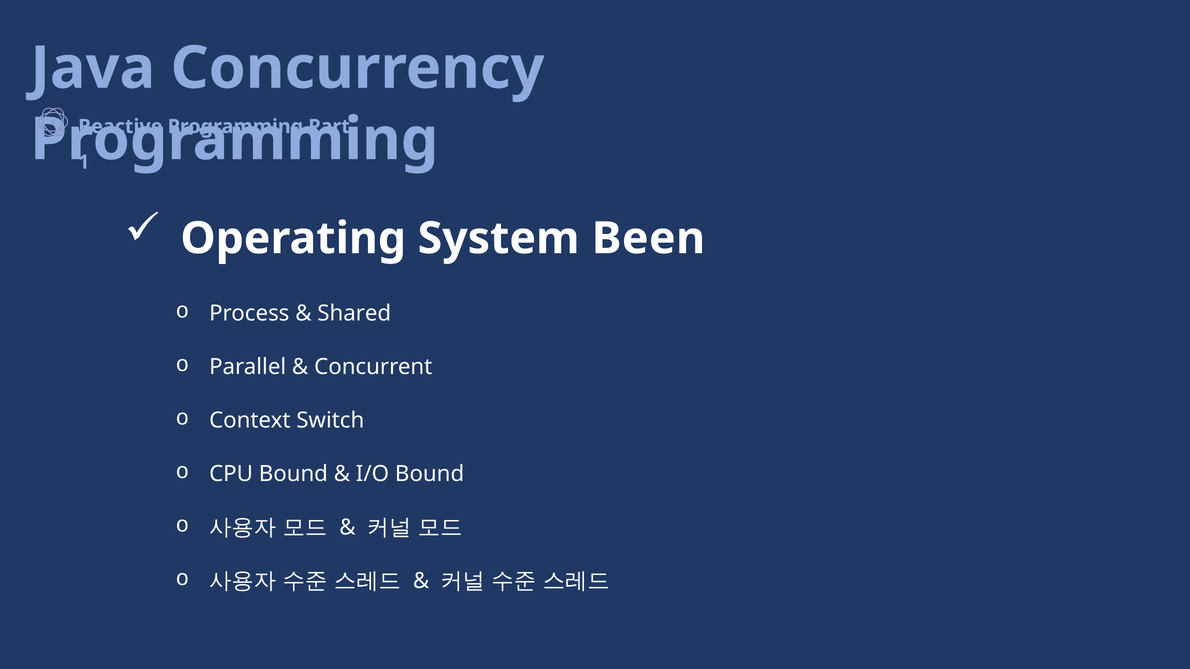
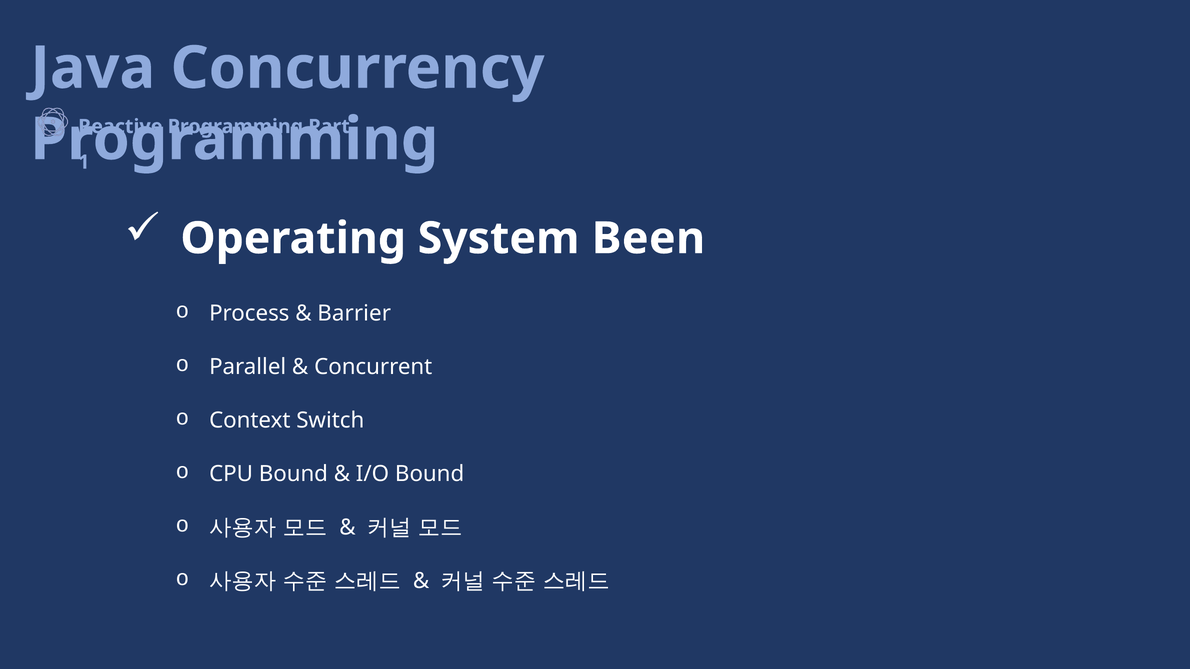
Shared: Shared -> Barrier
